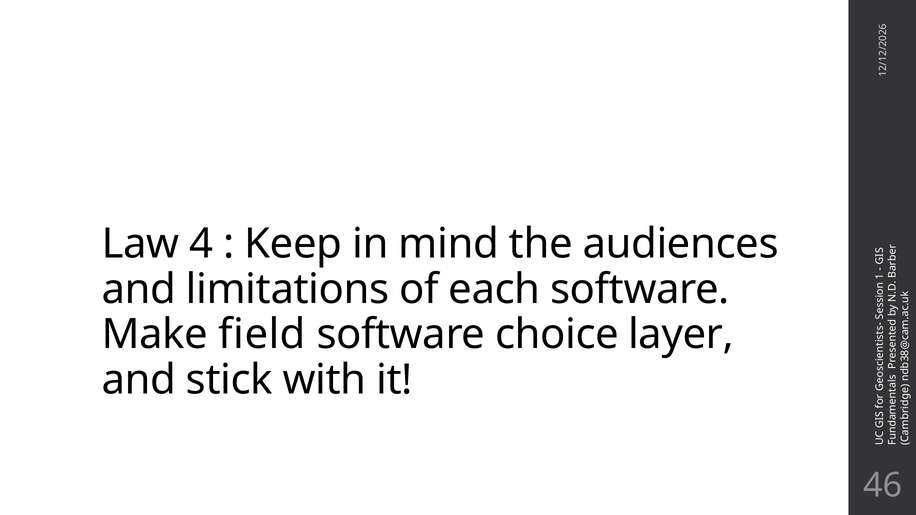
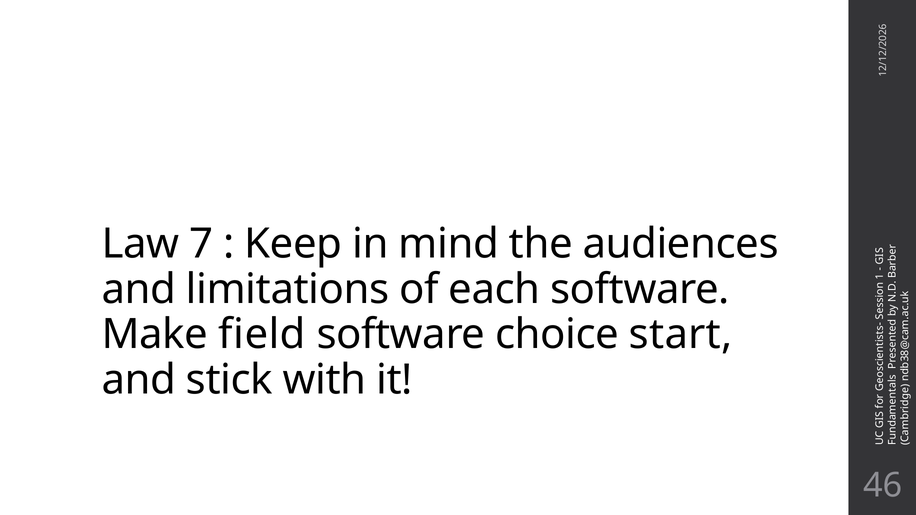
4: 4 -> 7
layer: layer -> start
